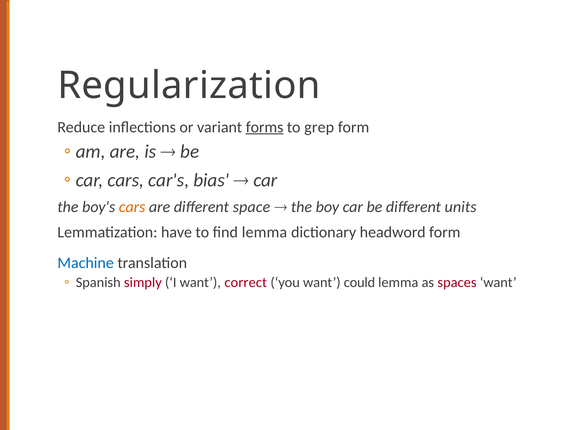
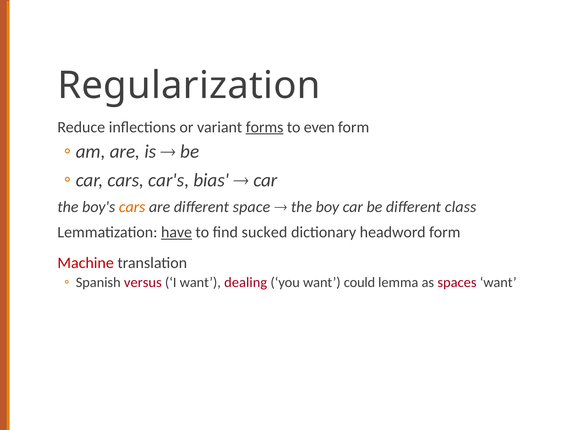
grep: grep -> even
units: units -> class
have underline: none -> present
find lemma: lemma -> sucked
Machine colour: blue -> red
simply: simply -> versus
correct: correct -> dealing
